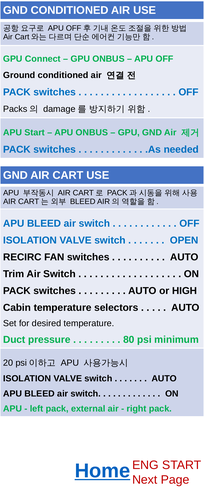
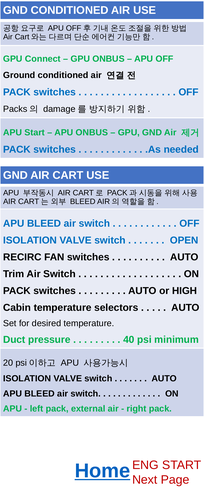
80: 80 -> 40
